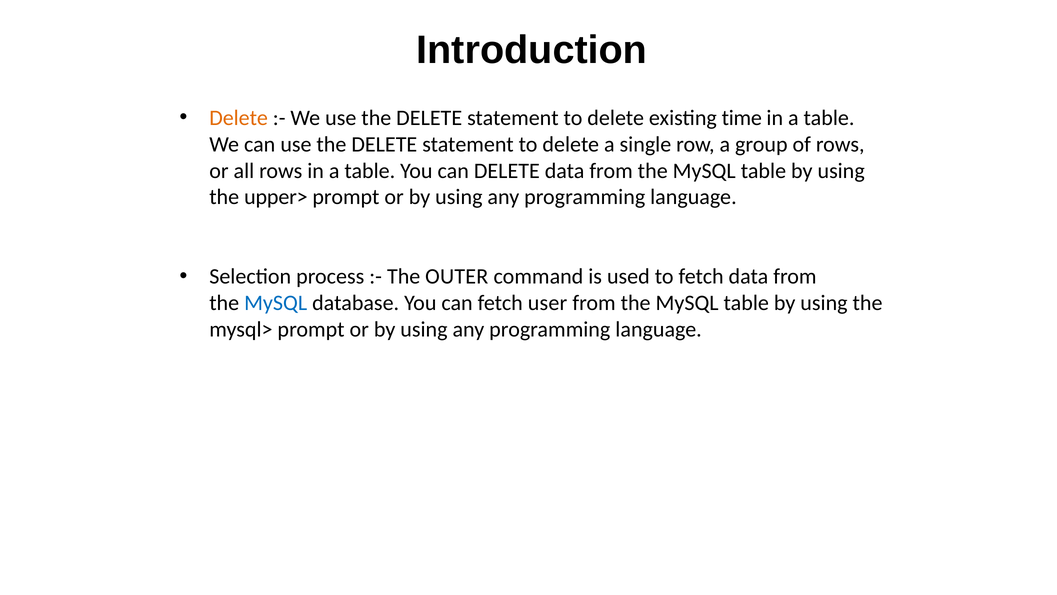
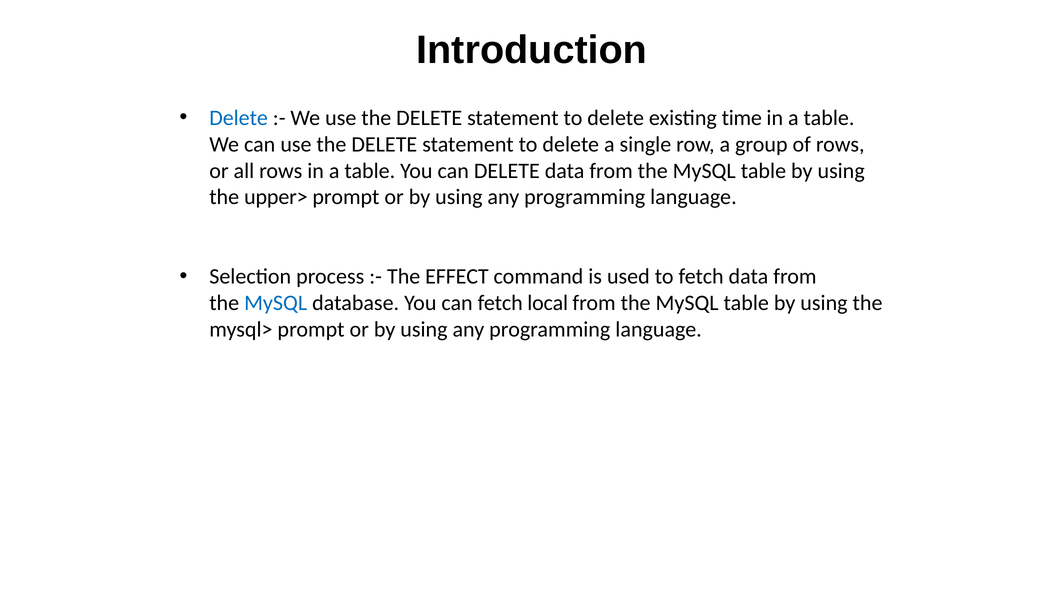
Delete at (239, 118) colour: orange -> blue
OUTER: OUTER -> EFFECT
user: user -> local
